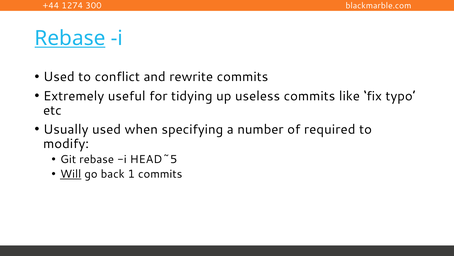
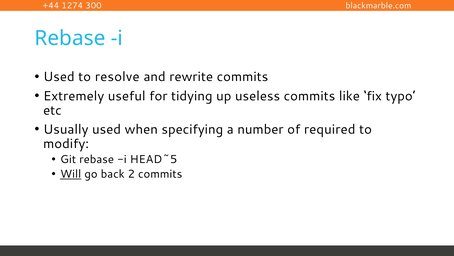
Rebase at (70, 38) underline: present -> none
conflict: conflict -> resolve
1: 1 -> 2
